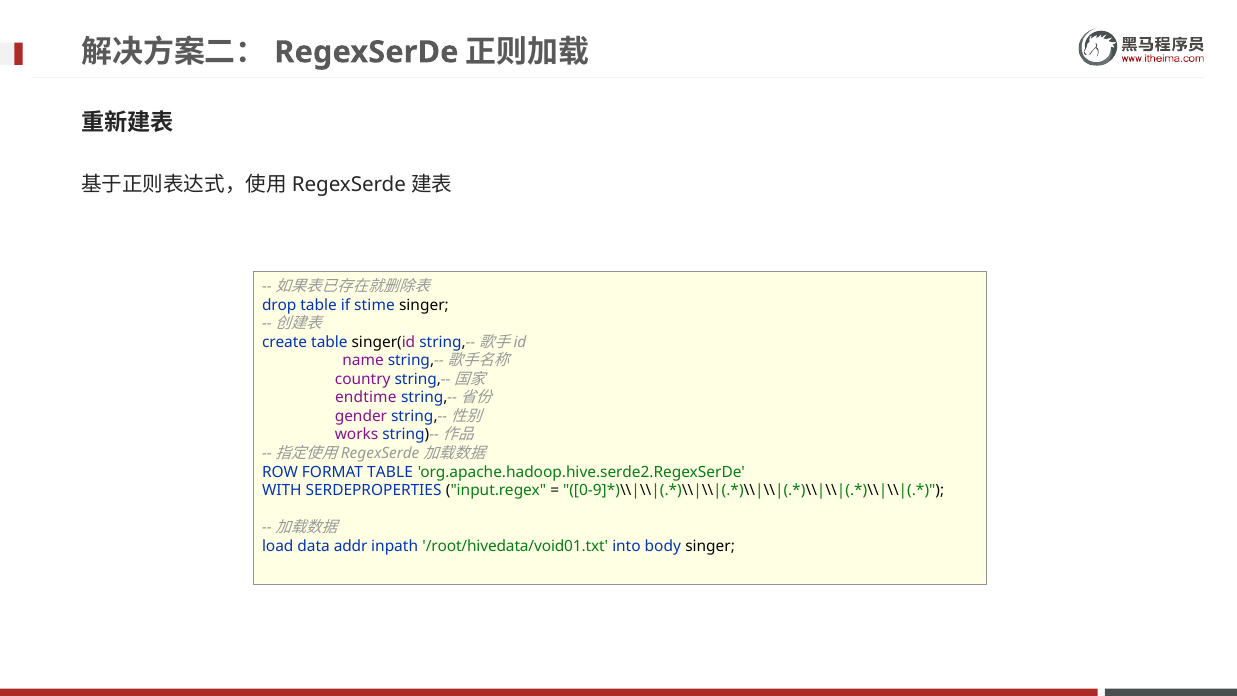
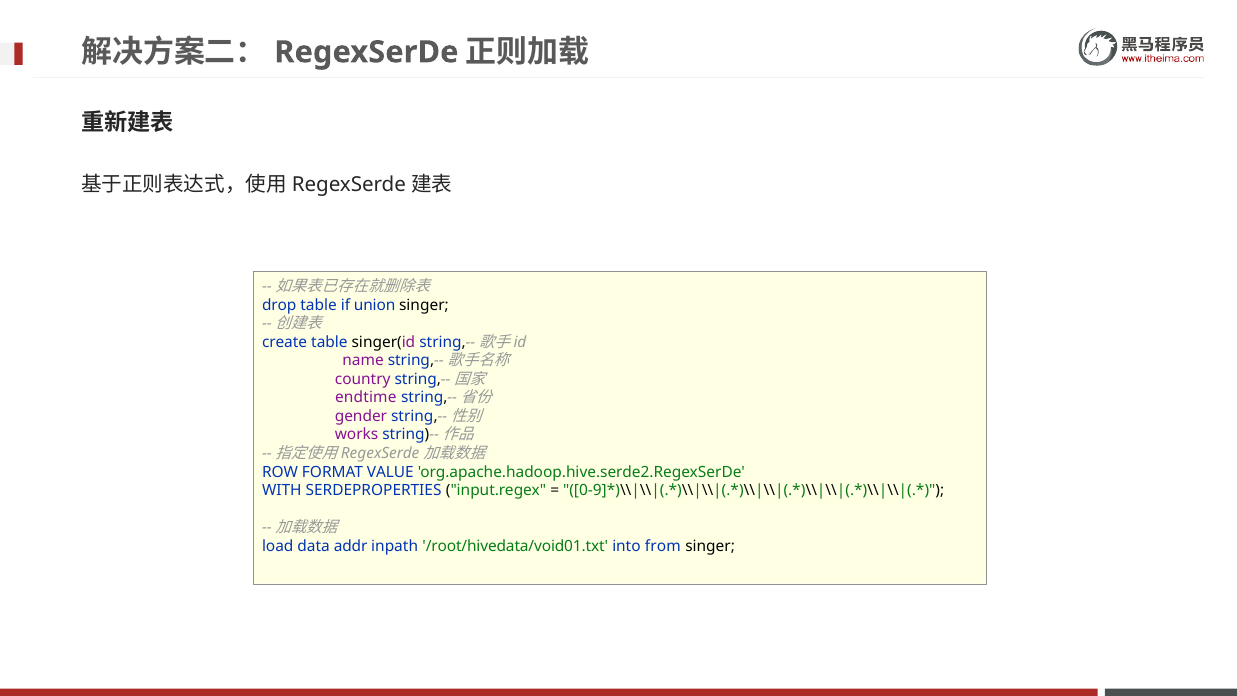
stime: stime -> union
FORMAT TABLE: TABLE -> VALUE
body: body -> from
